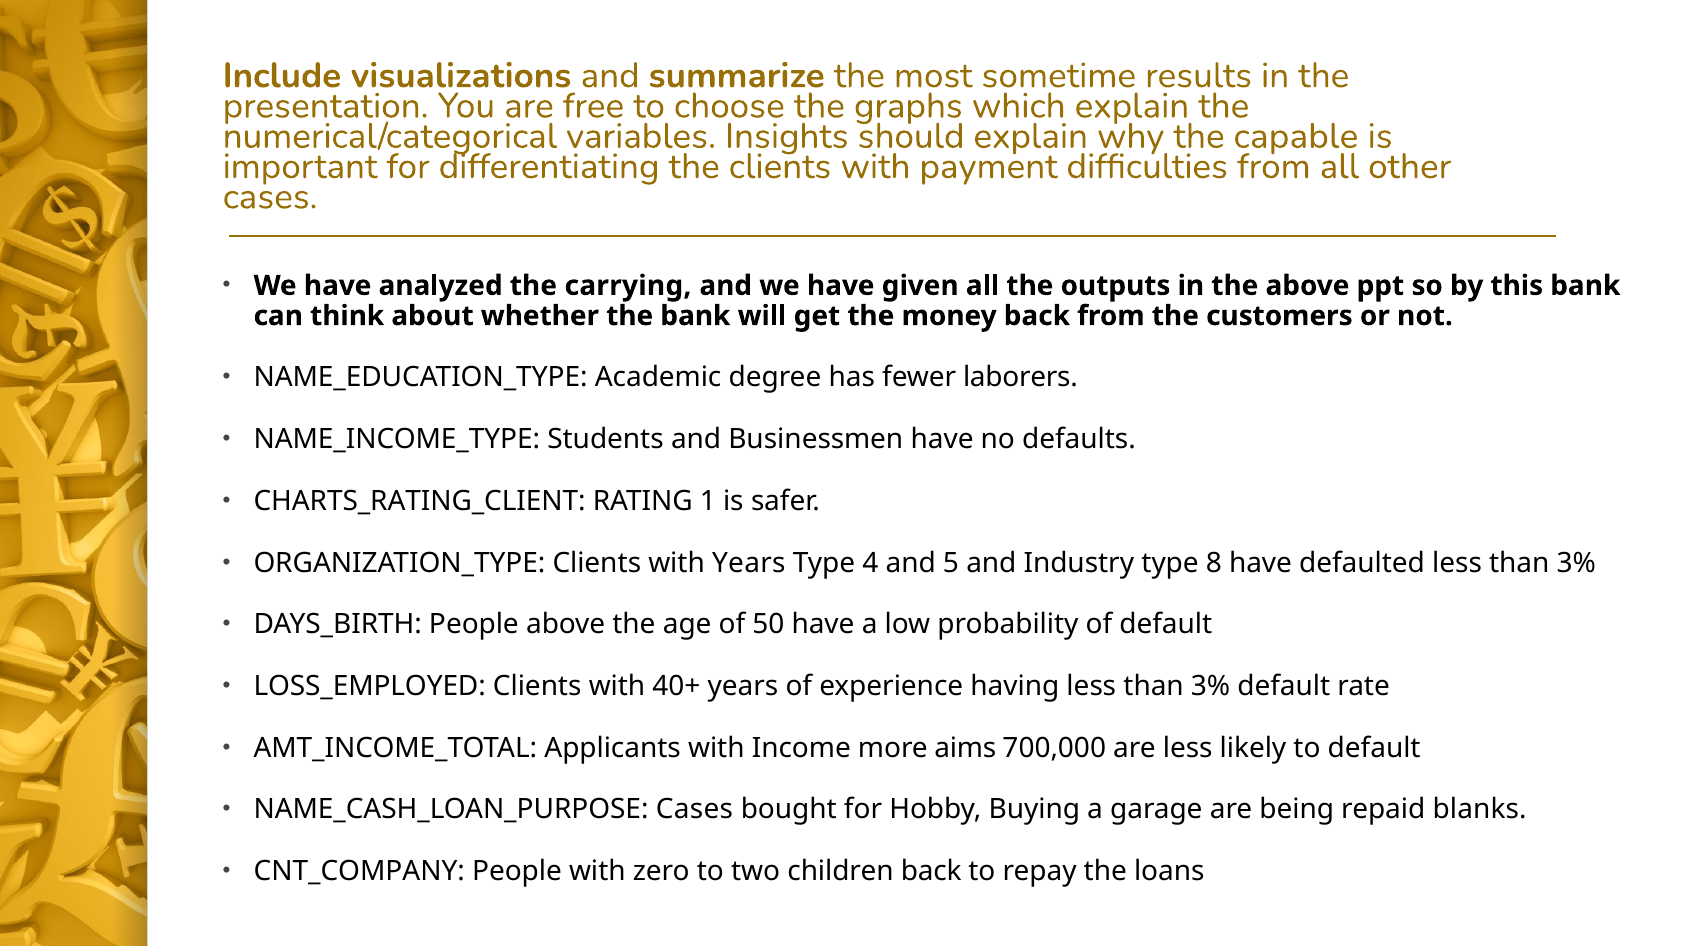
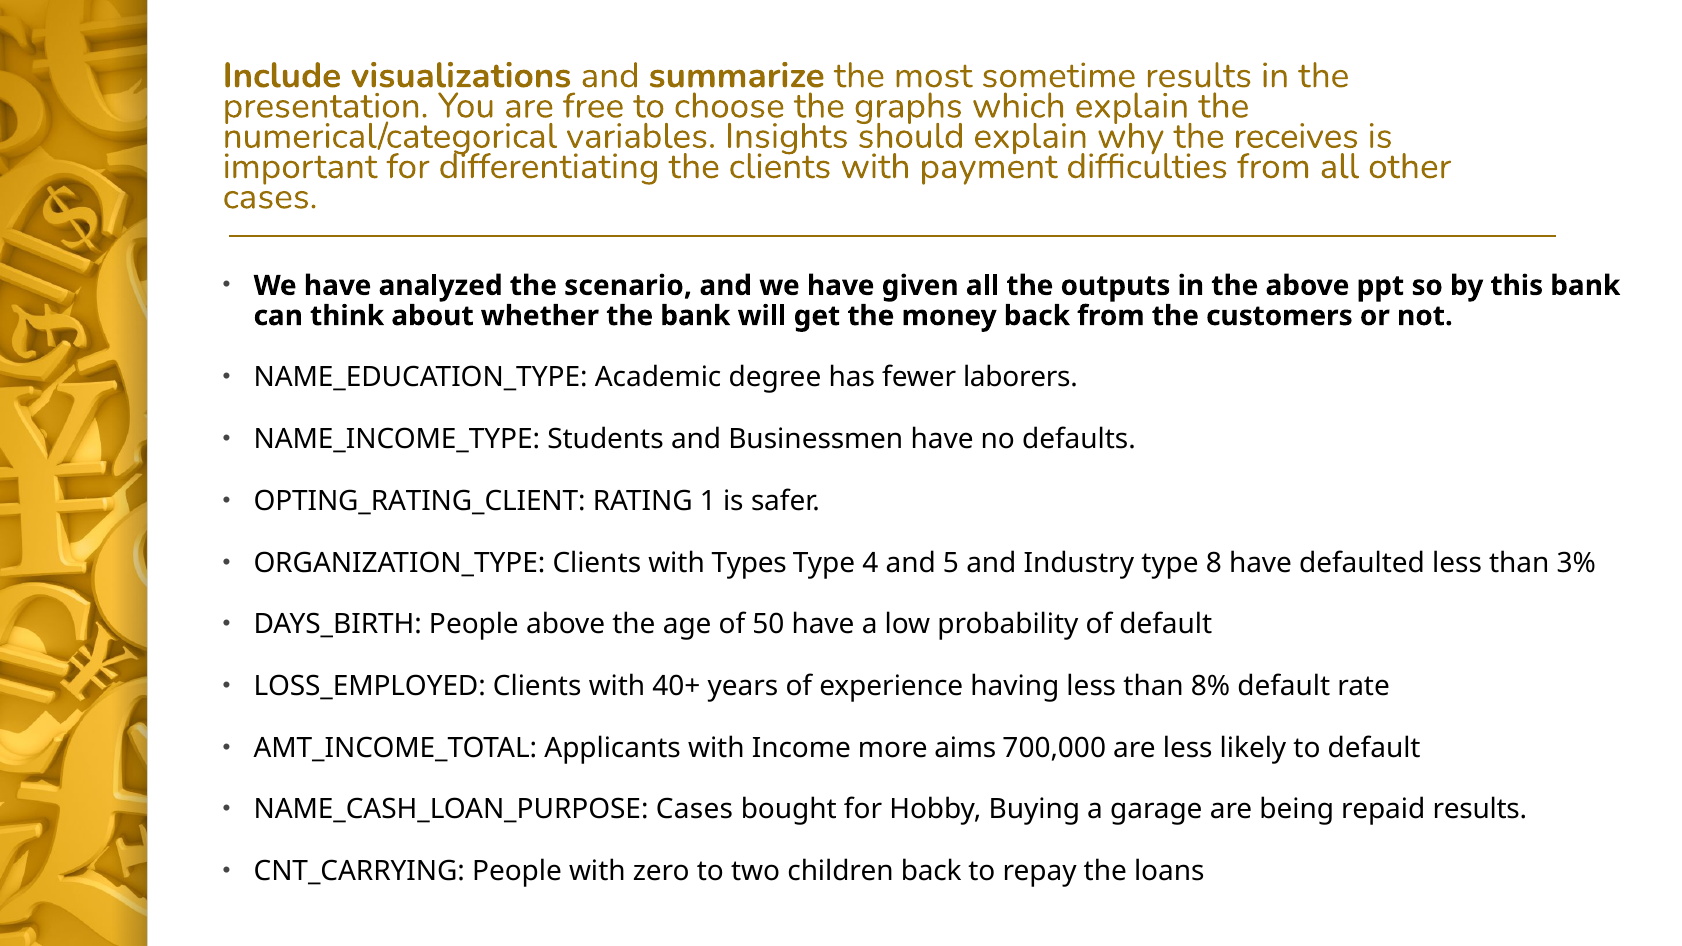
capable: capable -> receives
carrying: carrying -> scenario
CHARTS_RATING_CLIENT: CHARTS_RATING_CLIENT -> OPTING_RATING_CLIENT
with Years: Years -> Types
having less than 3%: 3% -> 8%
repaid blanks: blanks -> results
CNT_COMPANY: CNT_COMPANY -> CNT_CARRYING
